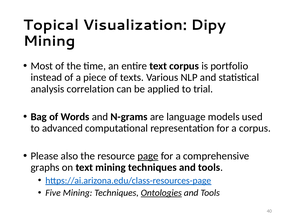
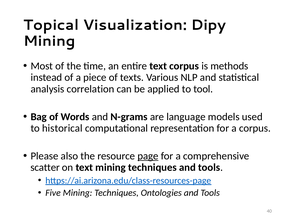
portfolio: portfolio -> methods
trial: trial -> tool
advanced: advanced -> historical
graphs: graphs -> scatter
Ontologies underline: present -> none
